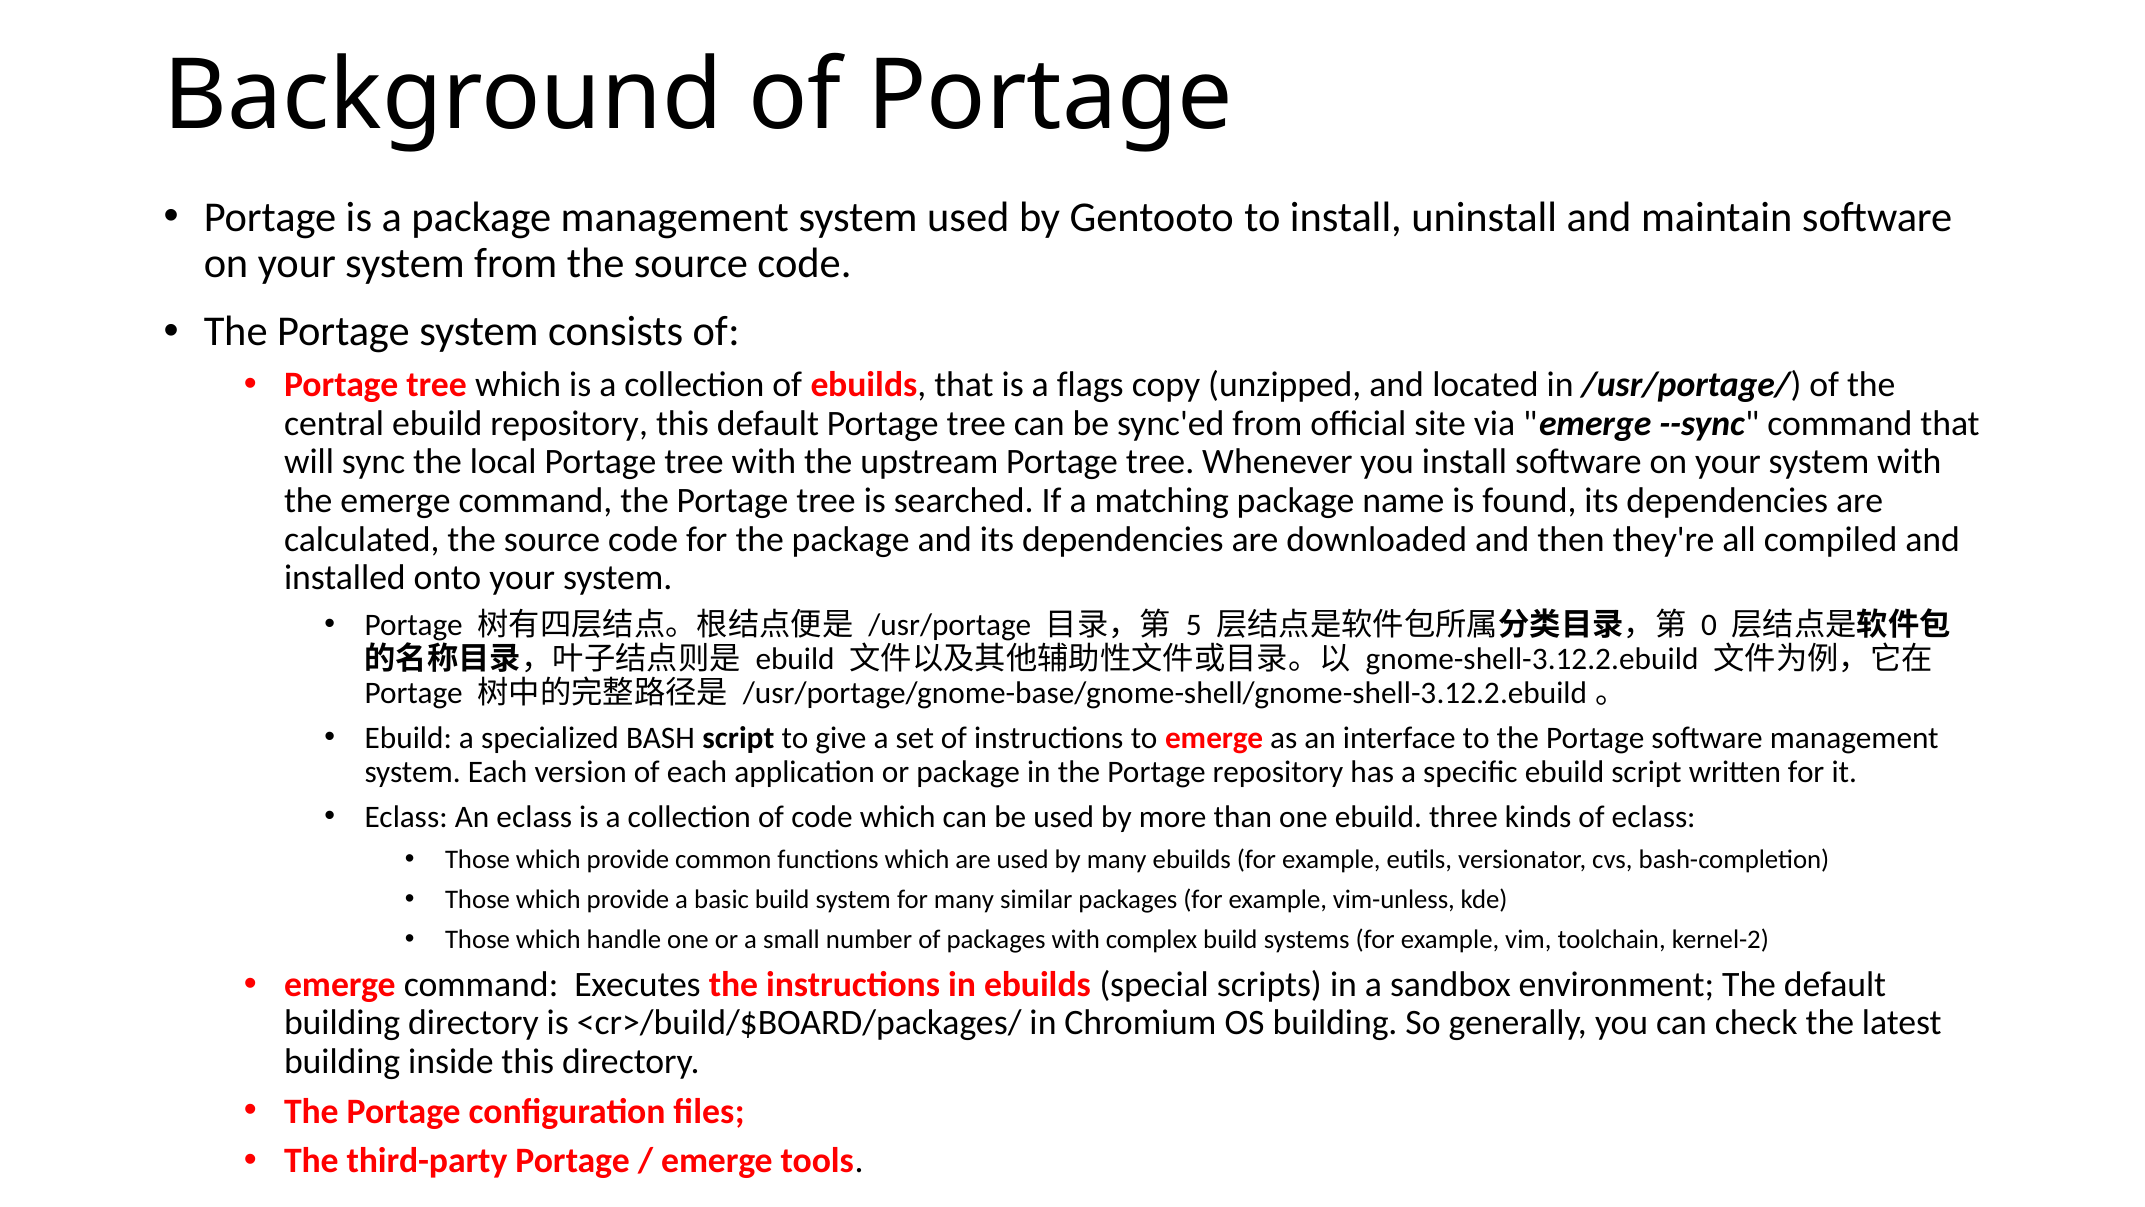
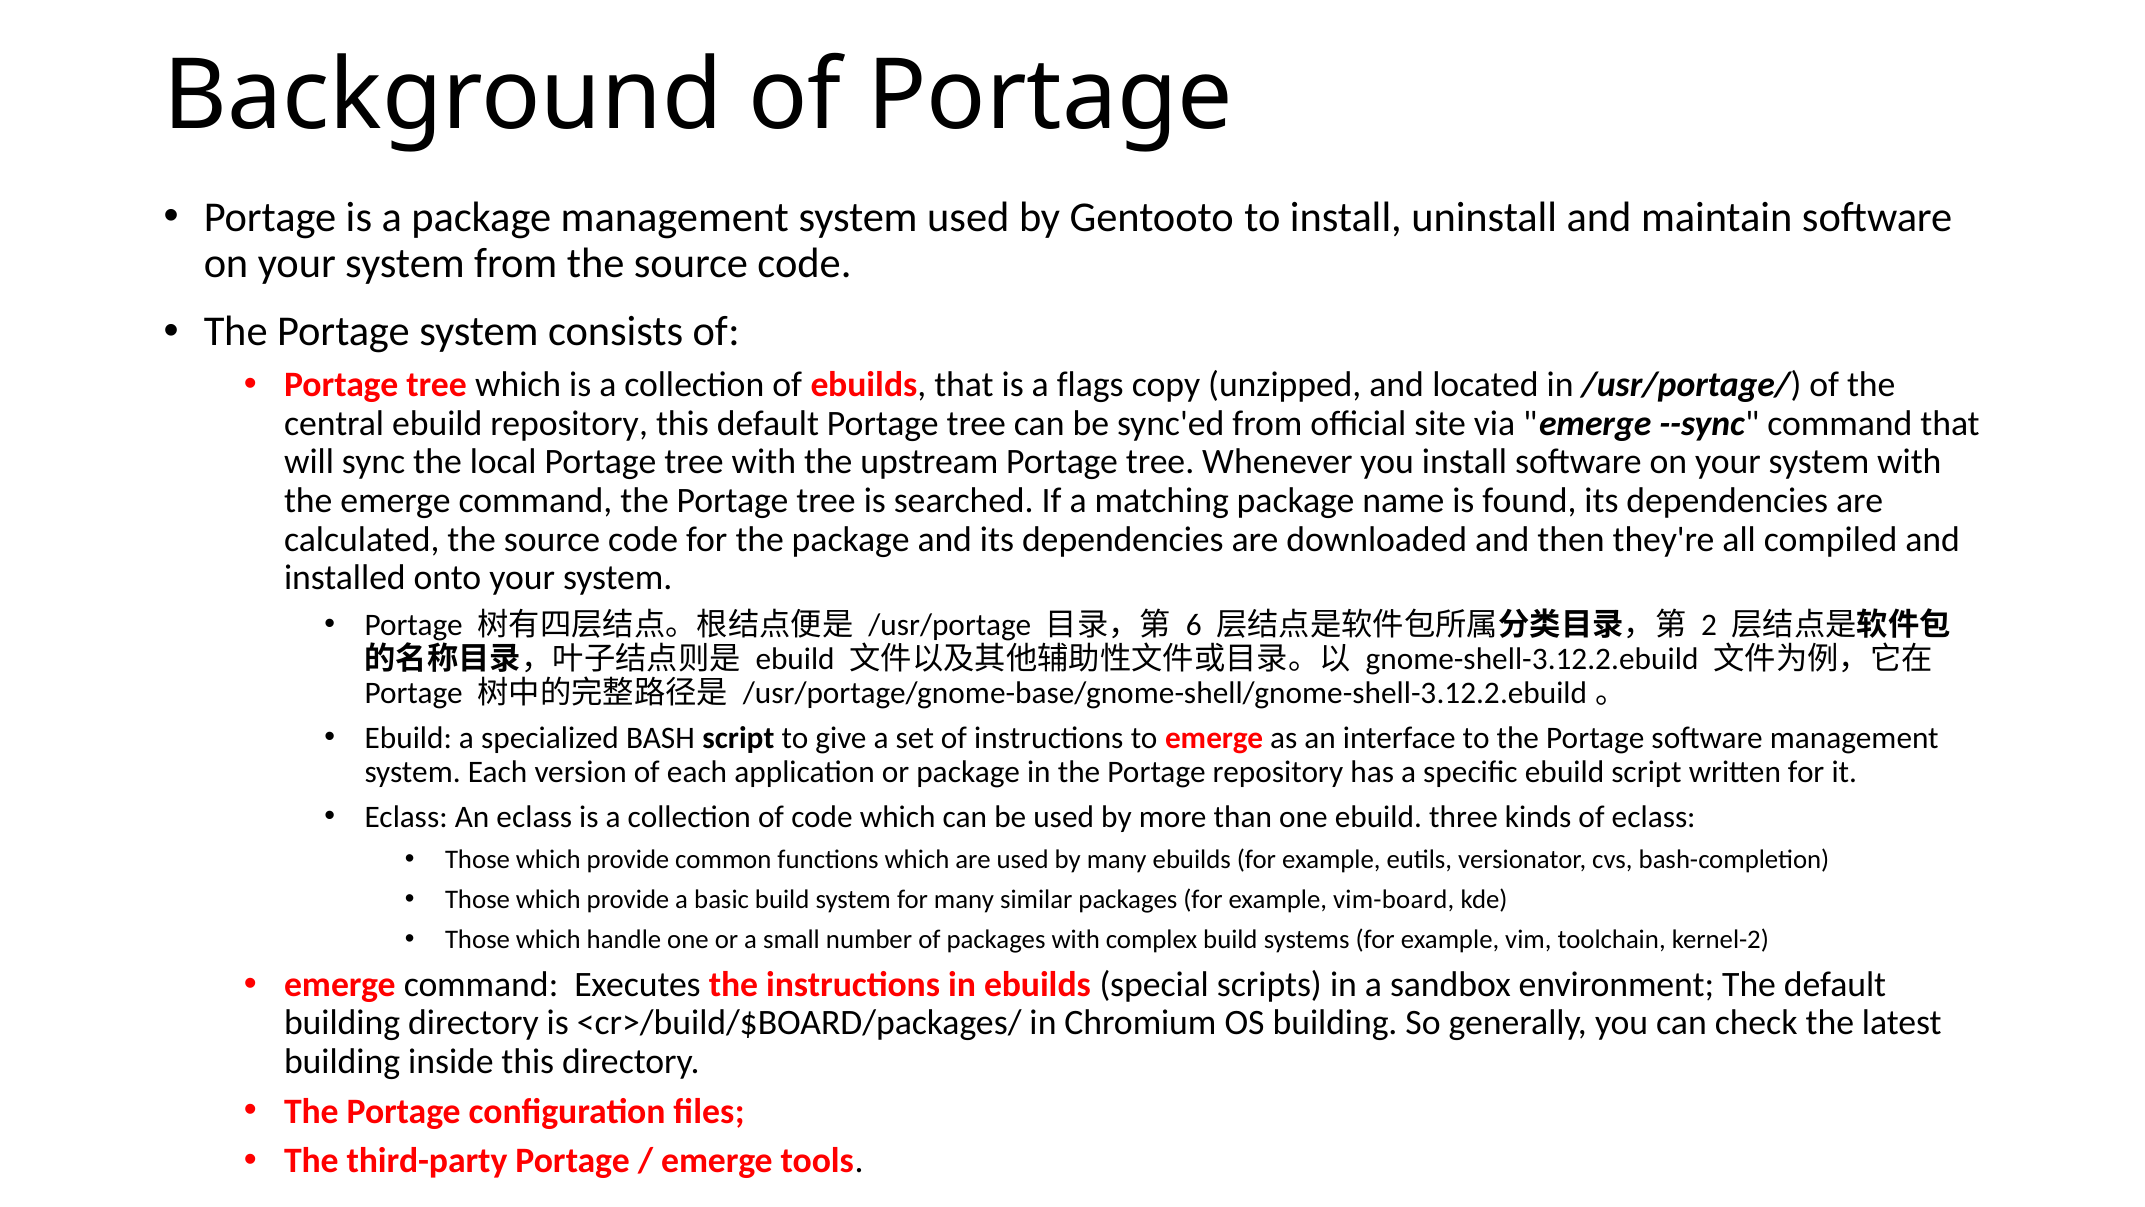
5: 5 -> 6
0: 0 -> 2
vim-unless: vim-unless -> vim-board
